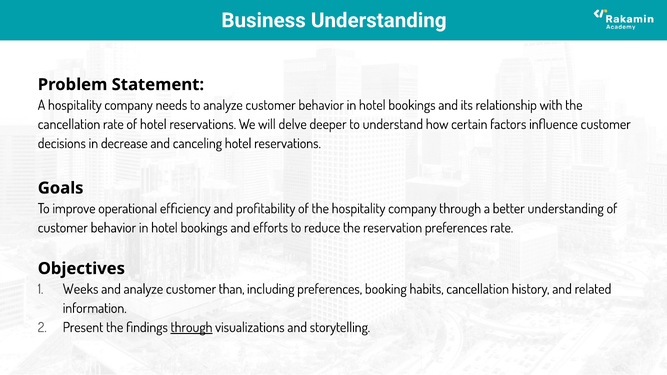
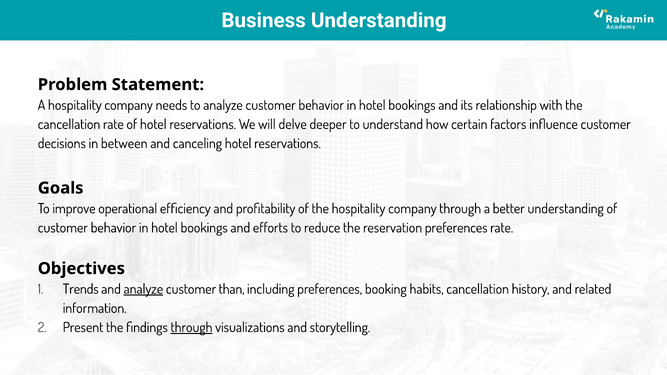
decrease: decrease -> between
Weeks: Weeks -> Trends
analyze at (143, 289) underline: none -> present
